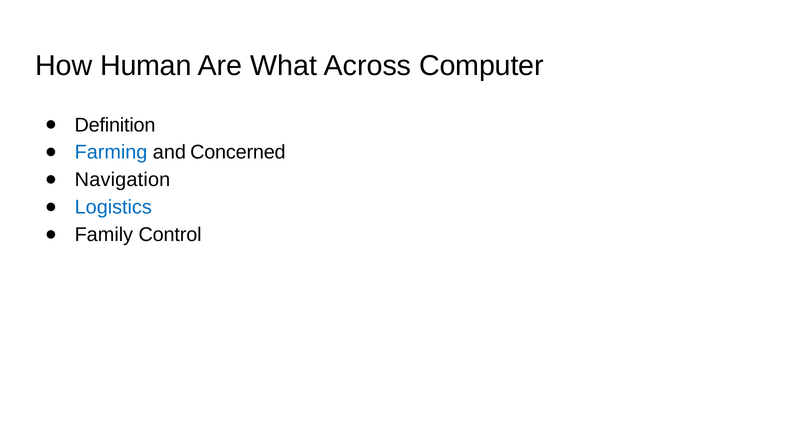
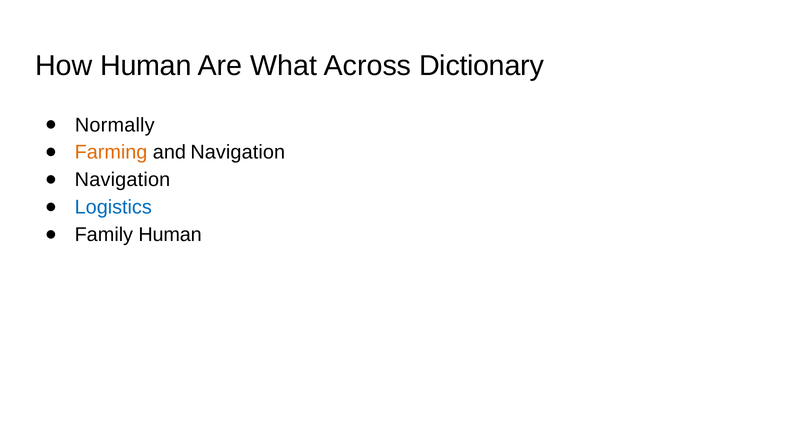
Computer: Computer -> Dictionary
Definition: Definition -> Normally
Farming colour: blue -> orange
and Concerned: Concerned -> Navigation
Family Control: Control -> Human
